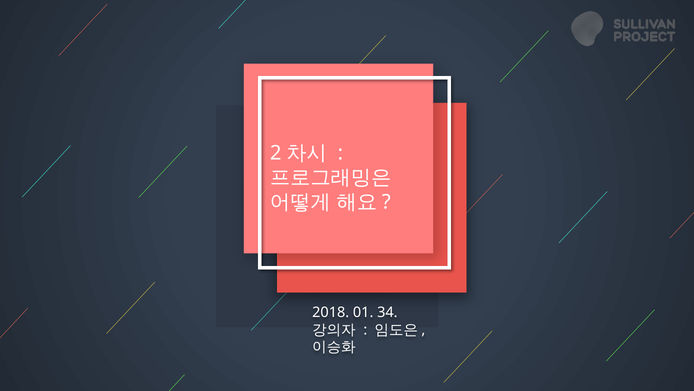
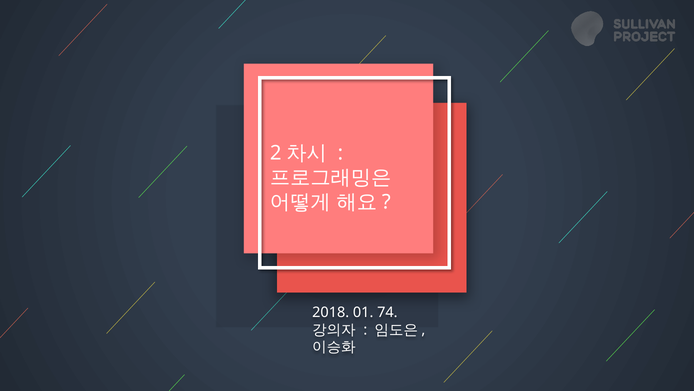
34: 34 -> 74
